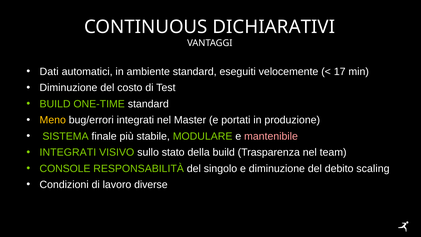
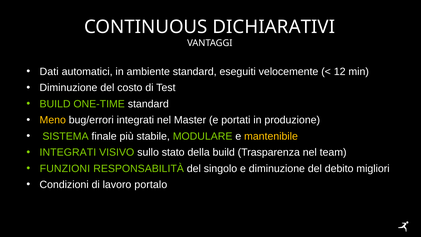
17: 17 -> 12
mantenibile colour: pink -> yellow
CONSOLE: CONSOLE -> FUNZIONI
scaling: scaling -> migliori
diverse: diverse -> portalo
